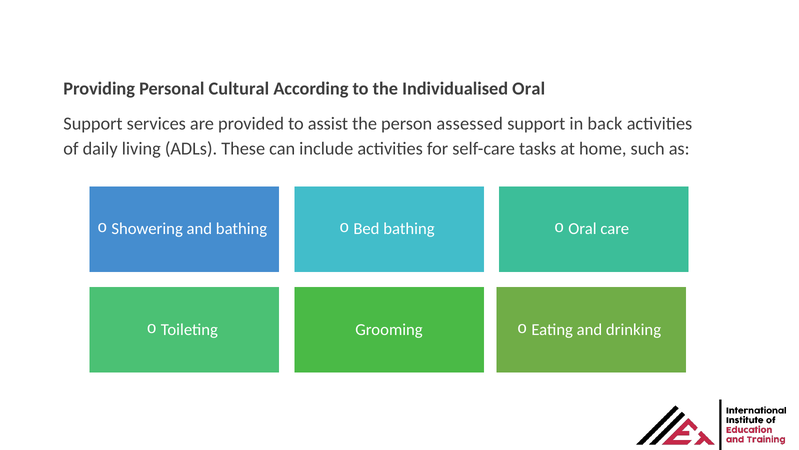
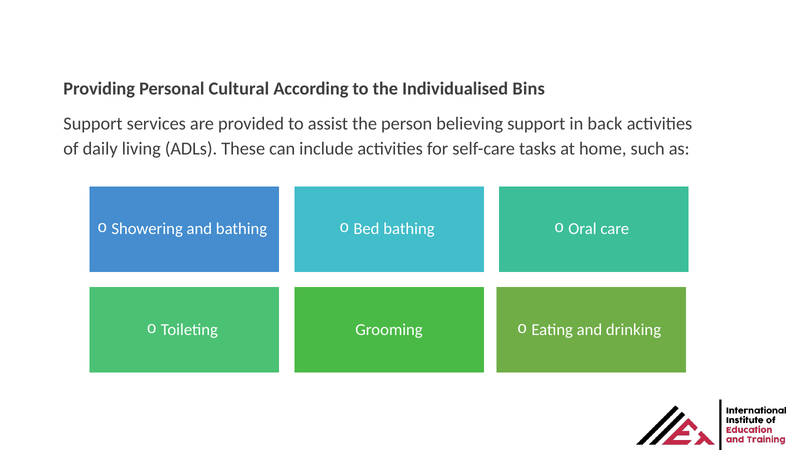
Oral: Oral -> Bins
assessed: assessed -> believing
